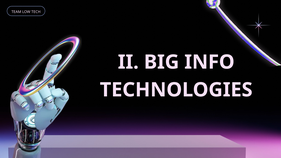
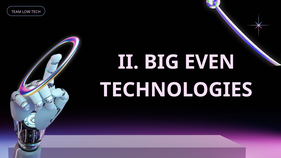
INFO: INFO -> EVEN
